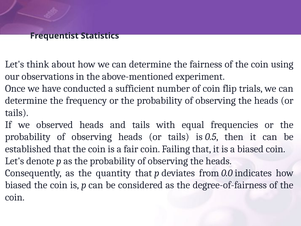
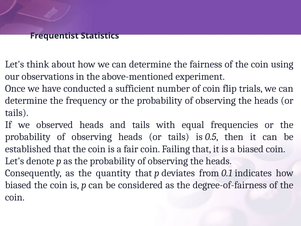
0.0: 0.0 -> 0.1
